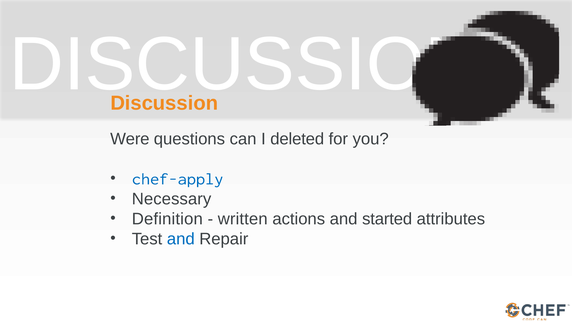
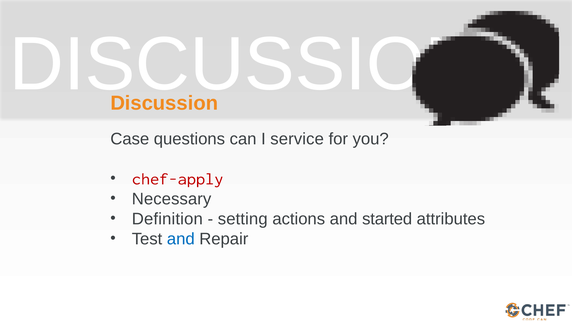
Were: Were -> Case
deleted: deleted -> service
chef-apply colour: blue -> red
written: written -> setting
